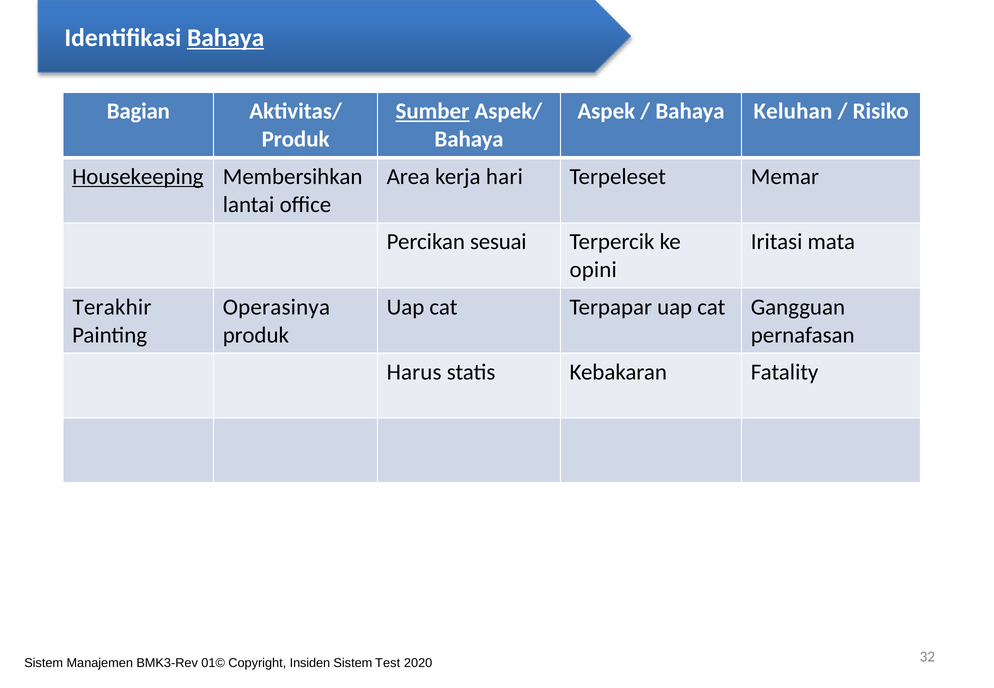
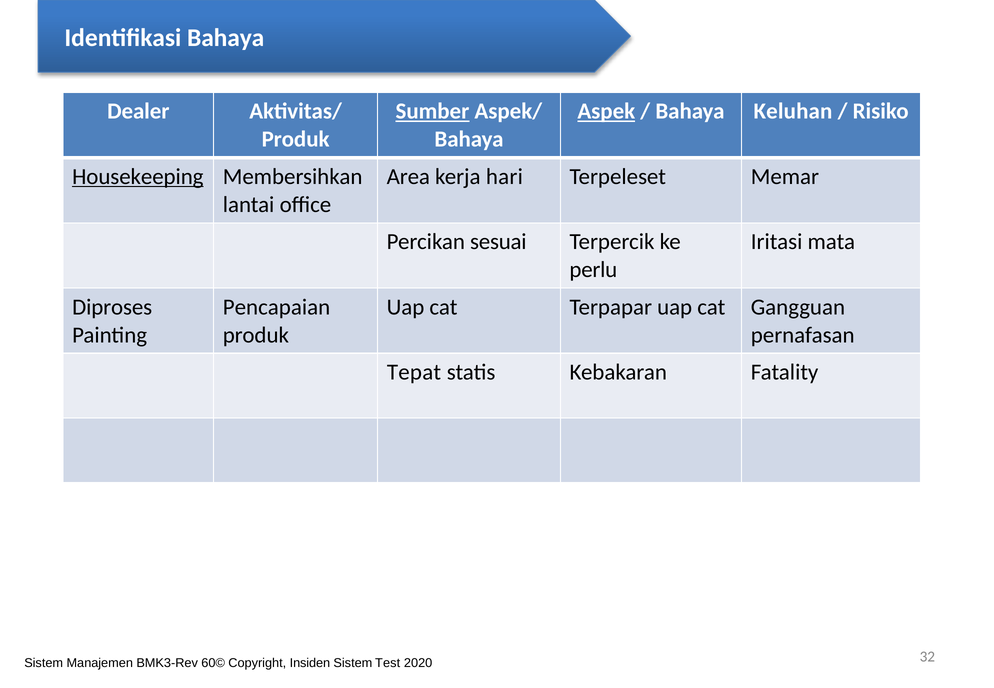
Bahaya at (226, 38) underline: present -> none
Bagian: Bagian -> Dealer
Aspek underline: none -> present
opini: opini -> perlu
Terakhir: Terakhir -> Diproses
Operasinya: Operasinya -> Pencapaian
Harus: Harus -> Tepat
01©: 01© -> 60©
